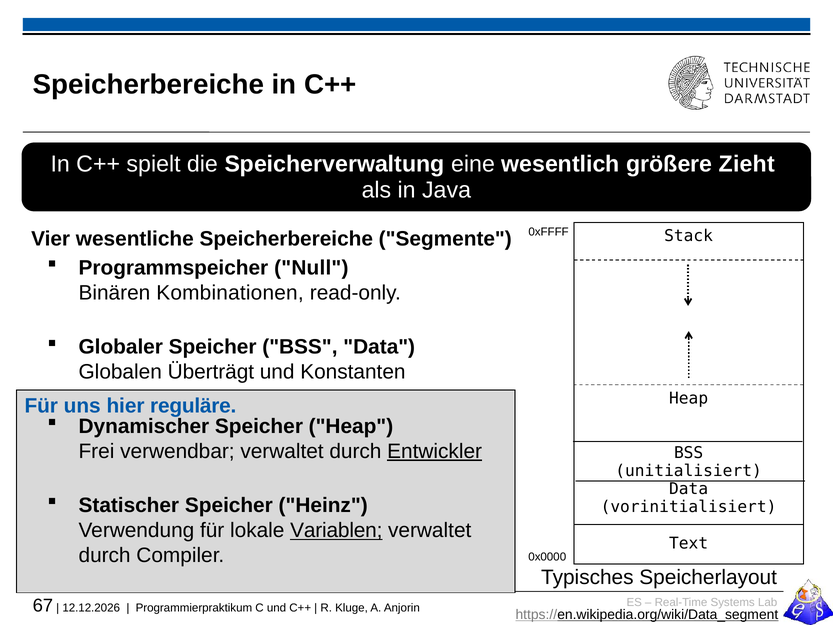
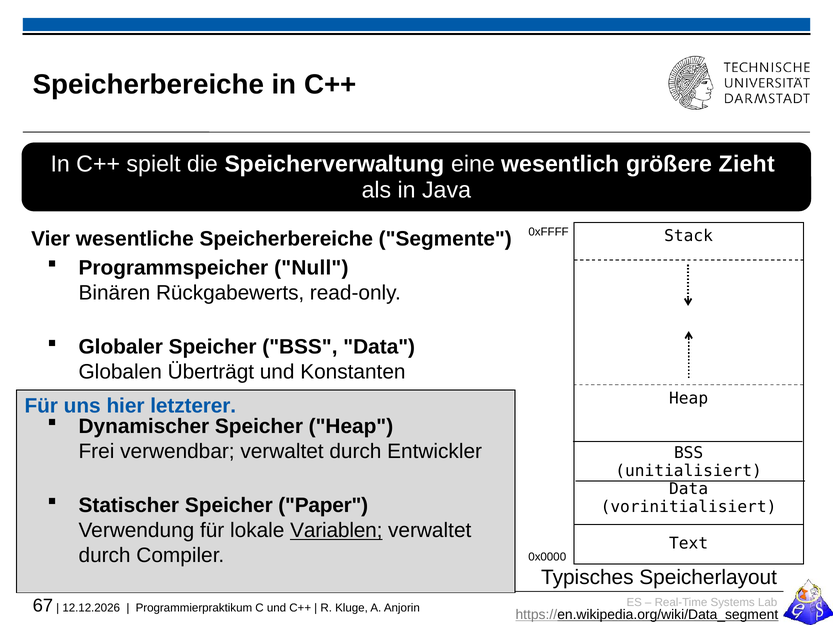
Kombinationen: Kombinationen -> Rückgabewerts
reguläre: reguläre -> letzterer
Entwickler underline: present -> none
Heinz: Heinz -> Paper
